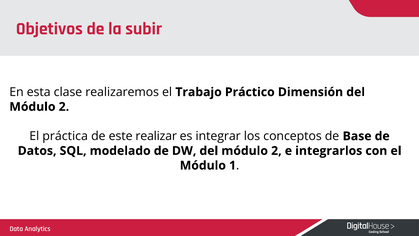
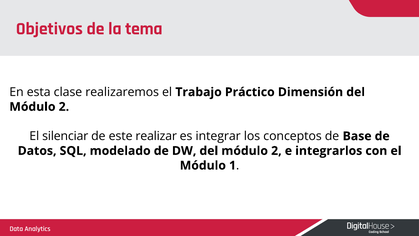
subir: subir -> tema
práctica: práctica -> silenciar
